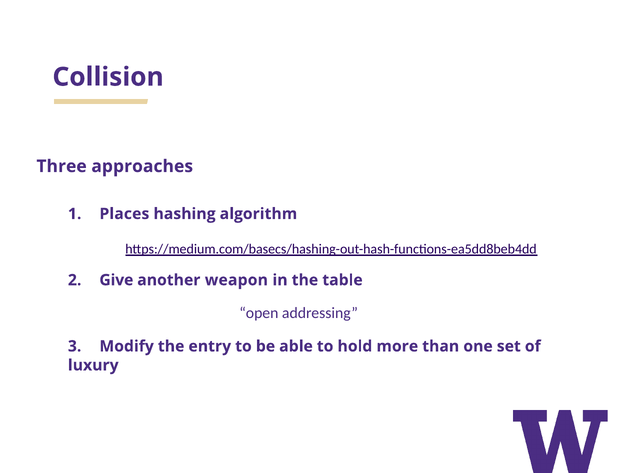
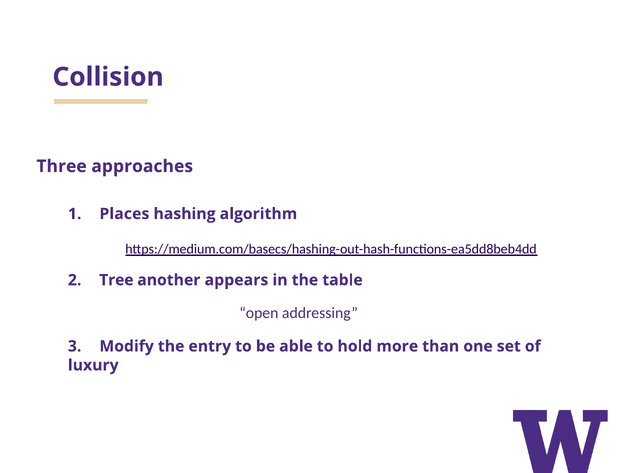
Give: Give -> Tree
weapon: weapon -> appears
